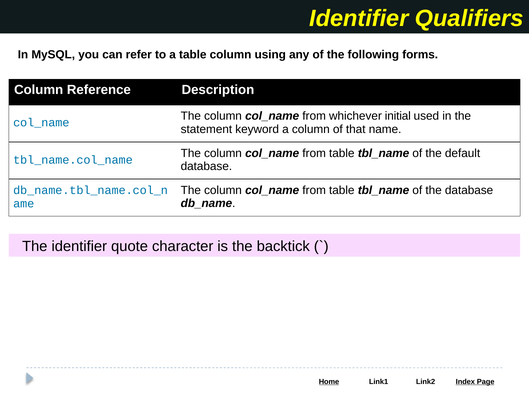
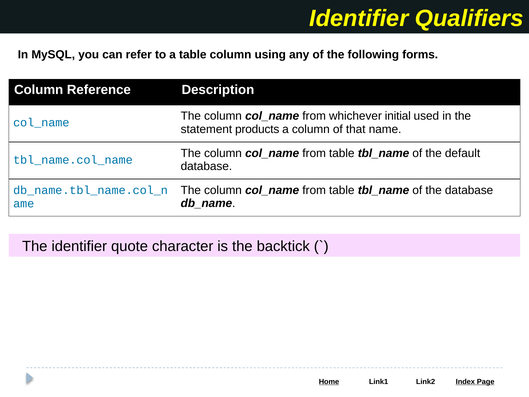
keyword: keyword -> products
